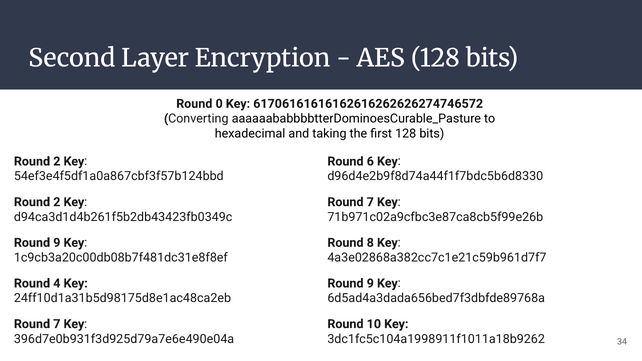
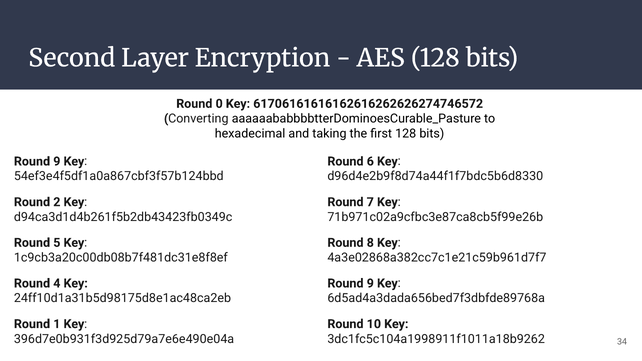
2 at (57, 161): 2 -> 9
9 at (57, 243): 9 -> 5
7 at (57, 324): 7 -> 1
